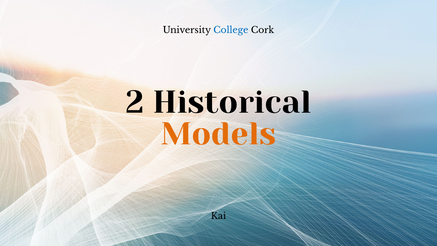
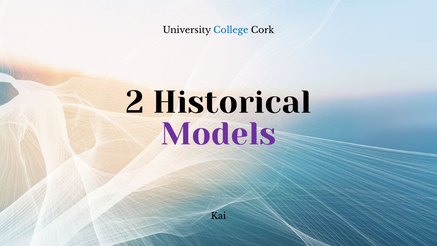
Models colour: orange -> purple
